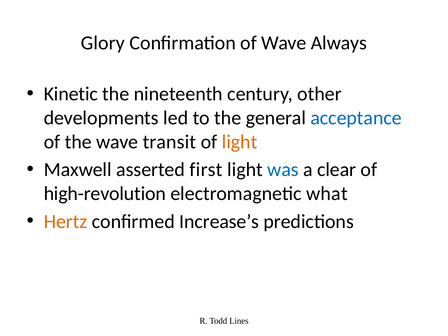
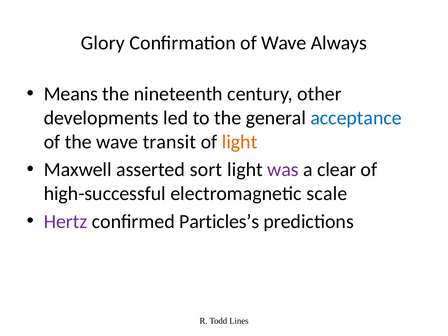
Kinetic: Kinetic -> Means
first: first -> sort
was colour: blue -> purple
high-revolution: high-revolution -> high-successful
what: what -> scale
Hertz colour: orange -> purple
Increase’s: Increase’s -> Particles’s
